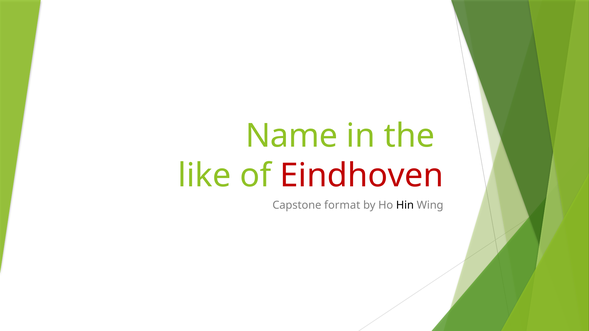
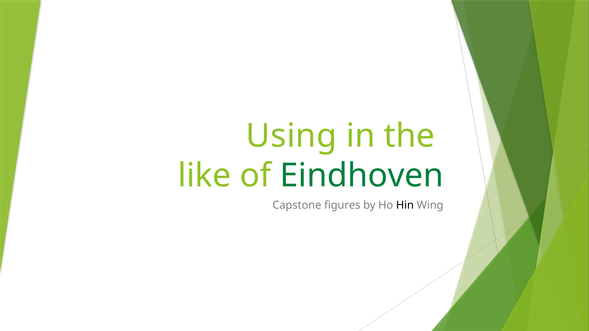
Name: Name -> Using
Eindhoven colour: red -> green
format: format -> figures
